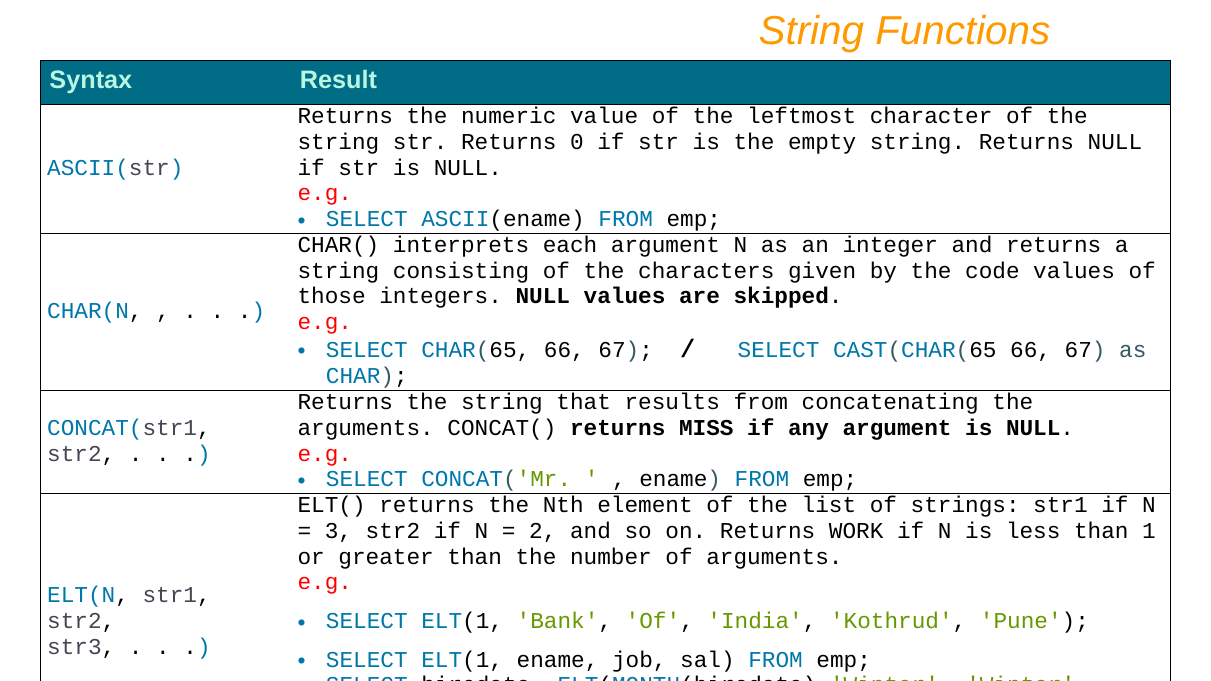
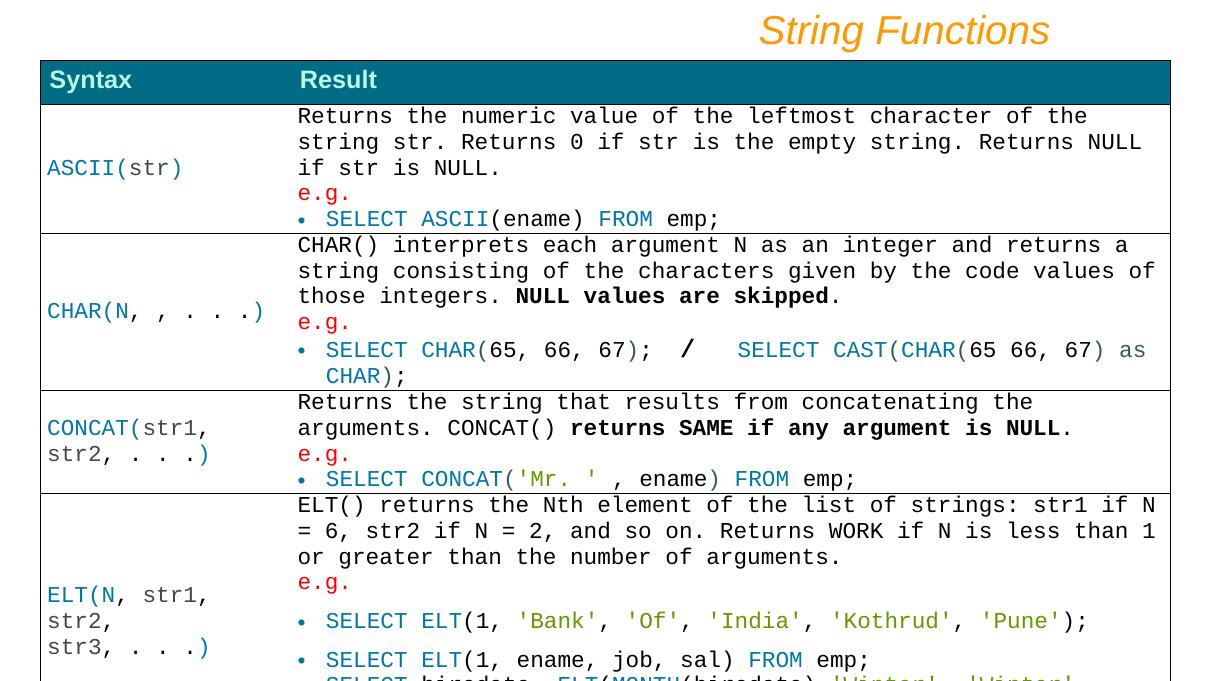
MISS: MISS -> SAME
3: 3 -> 6
